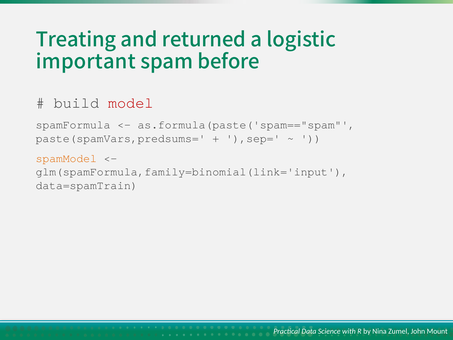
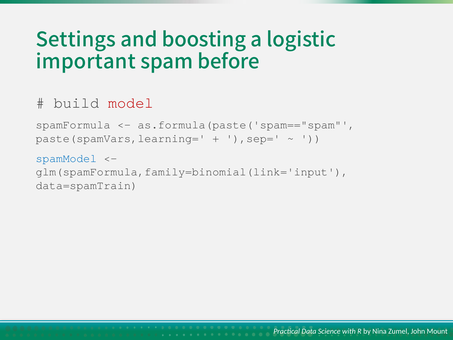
Treating: Treating -> Settings
returned: returned -> boosting
paste(spamVars,predsums=: paste(spamVars,predsums= -> paste(spamVars,learning=
spamModel colour: orange -> blue
